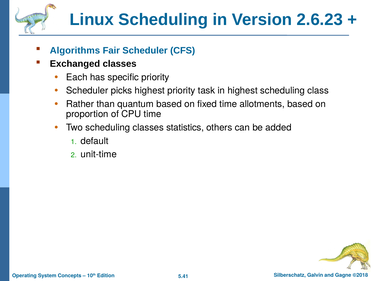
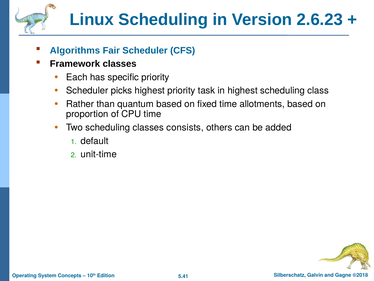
Exchanged: Exchanged -> Framework
statistics: statistics -> consists
